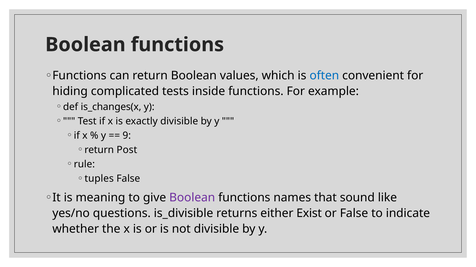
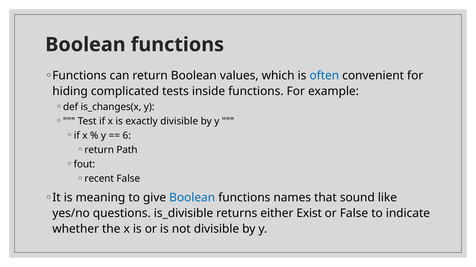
9: 9 -> 6
Post: Post -> Path
rule: rule -> fout
tuples: tuples -> recent
Boolean at (192, 198) colour: purple -> blue
